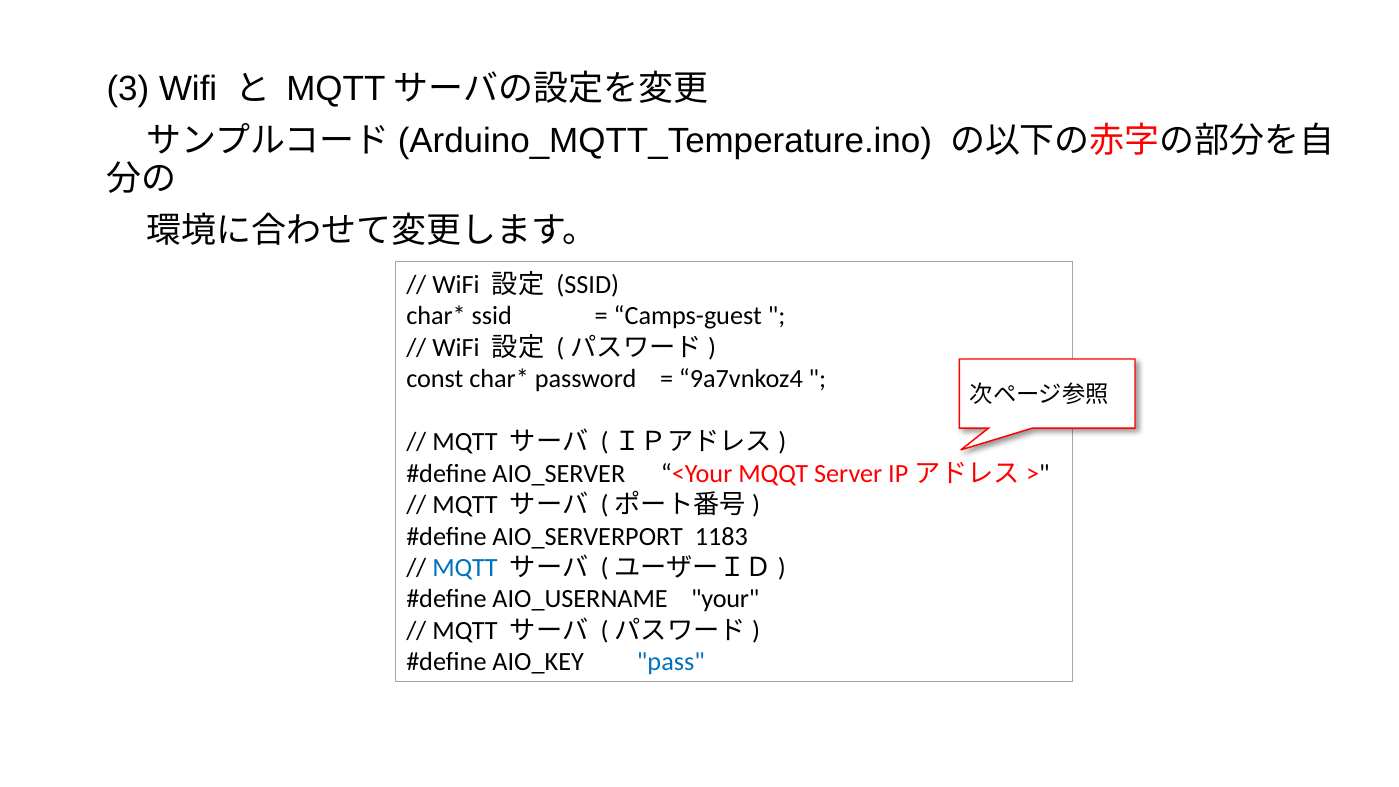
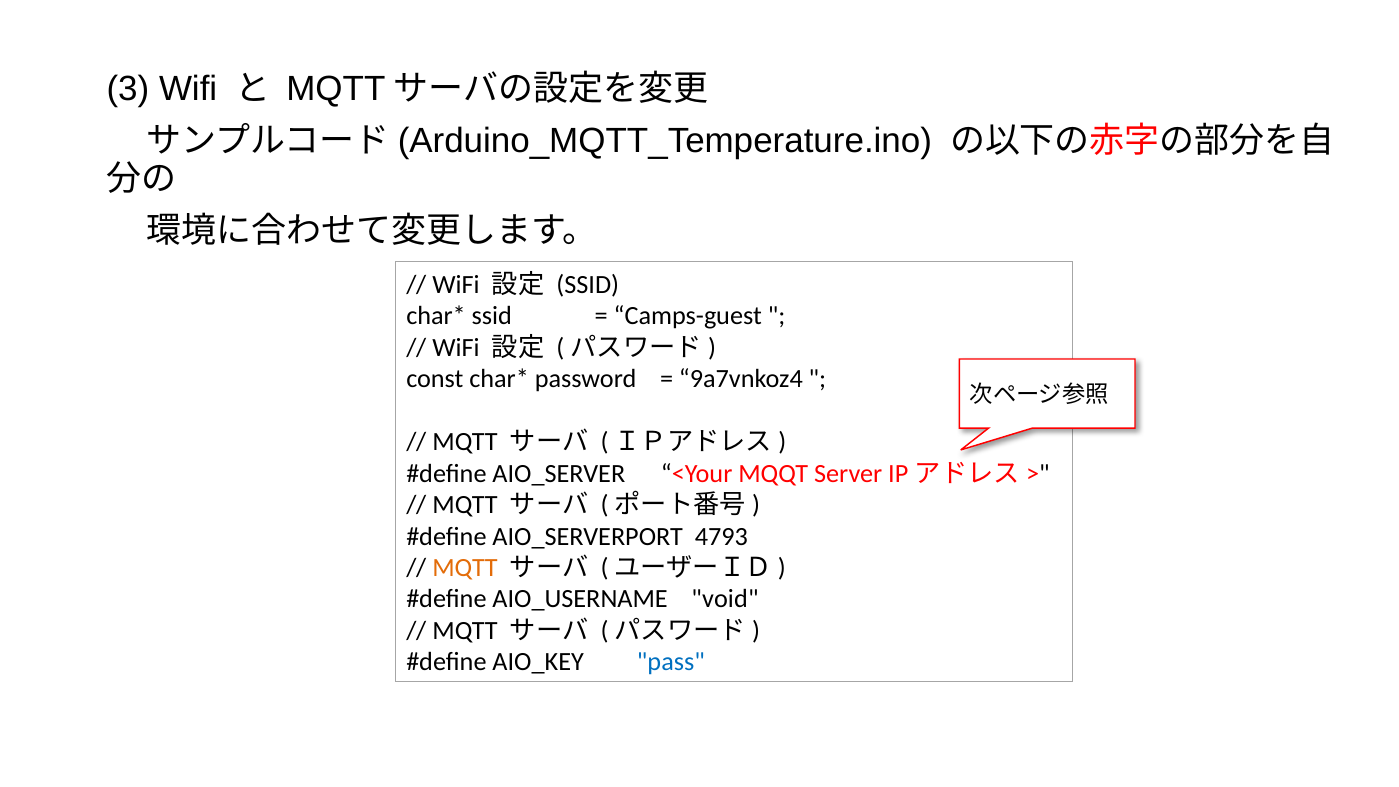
1183: 1183 -> 4793
MQTT at (465, 568) colour: blue -> orange
your: your -> void
